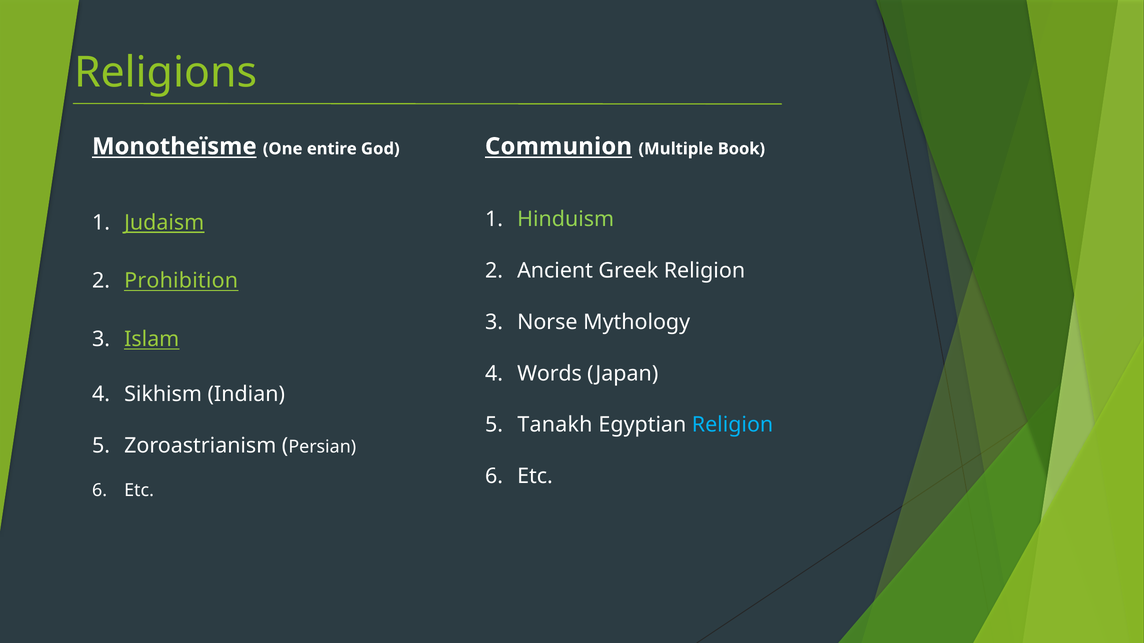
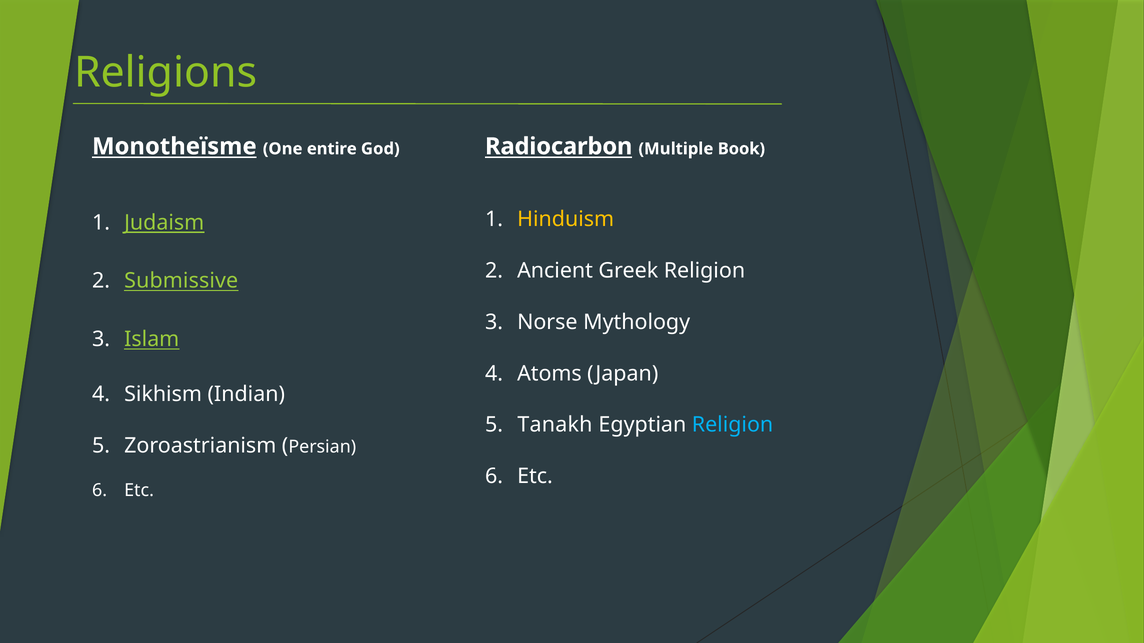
Communion: Communion -> Radiocarbon
Hinduism colour: light green -> yellow
Prohibition: Prohibition -> Submissive
Words: Words -> Atoms
